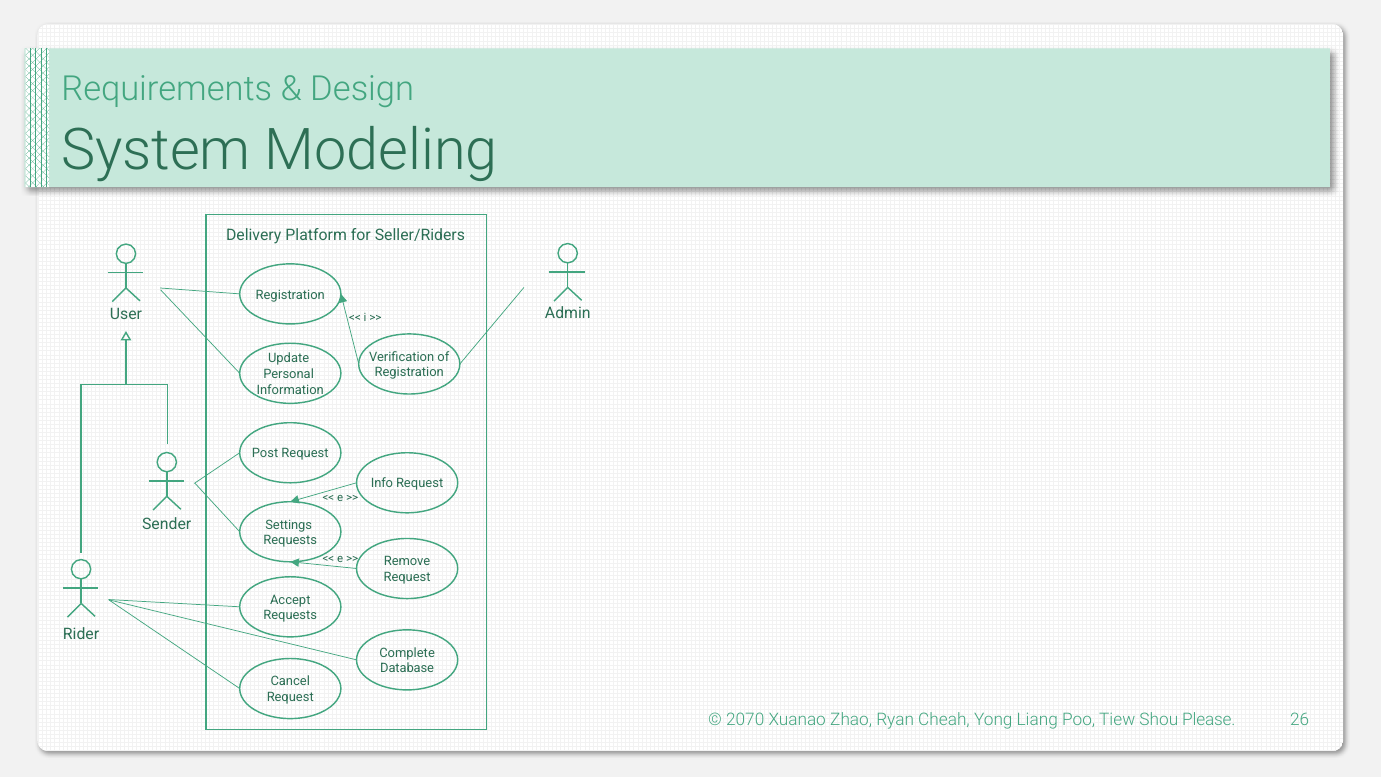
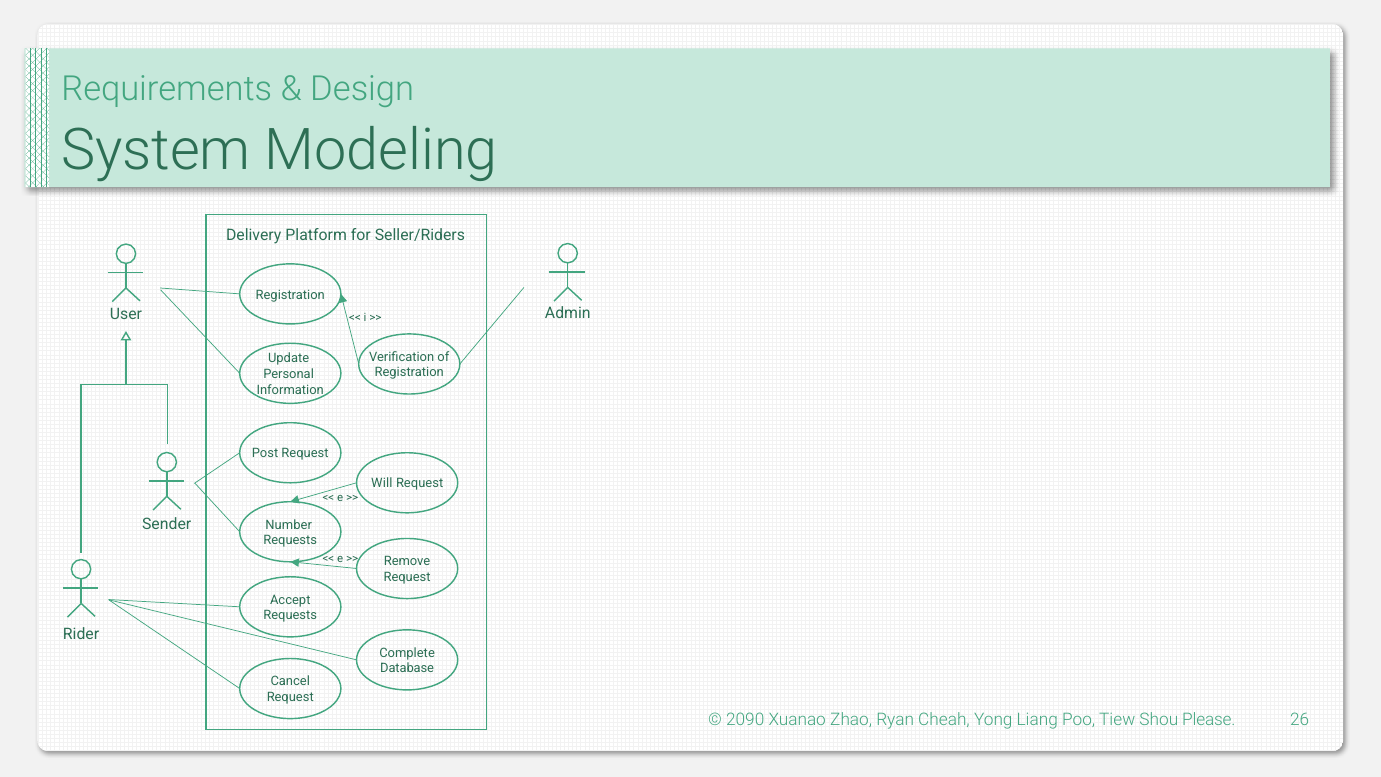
Info: Info -> Will
Settings: Settings -> Number
2070: 2070 -> 2090
